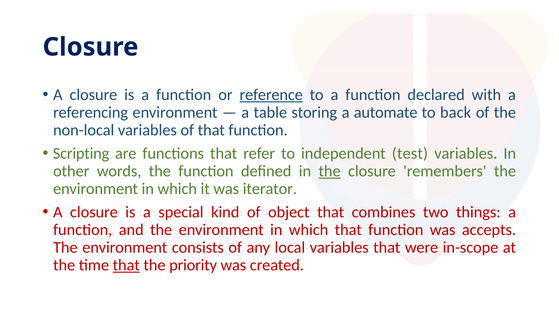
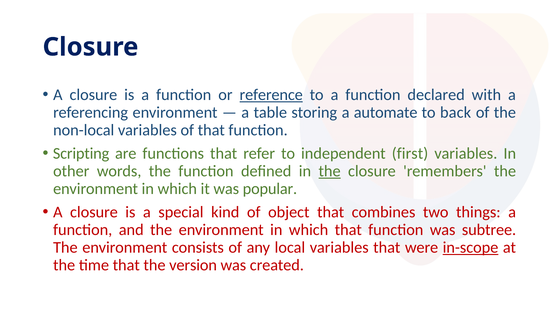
test: test -> first
iterator: iterator -> popular
accepts: accepts -> subtree
in-scope underline: none -> present
that at (126, 265) underline: present -> none
priority: priority -> version
